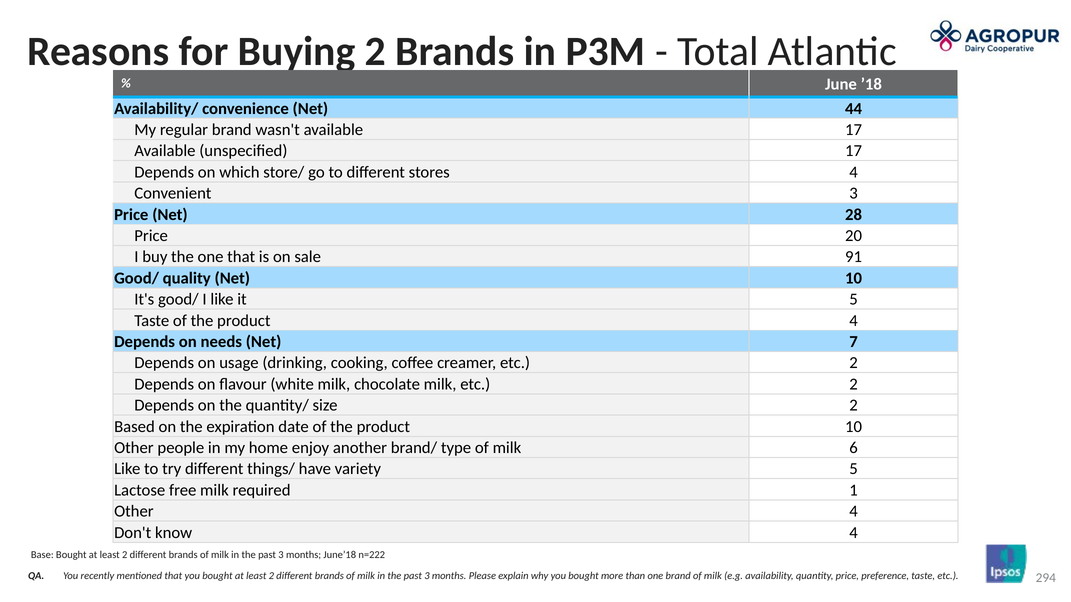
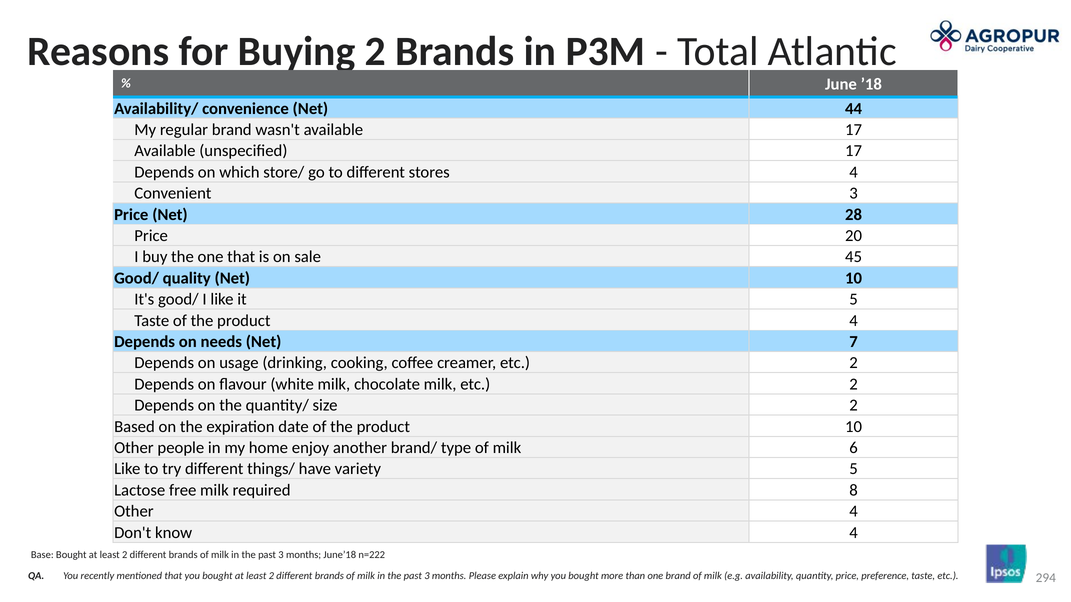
91: 91 -> 45
1: 1 -> 8
